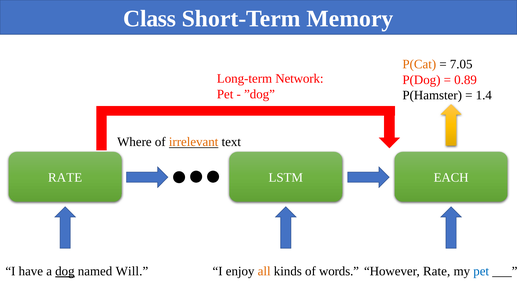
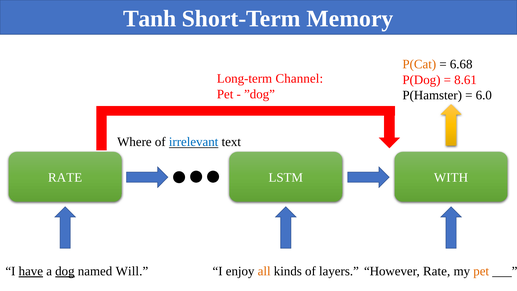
Class: Class -> Tanh
7.05: 7.05 -> 6.68
Network: Network -> Channel
0.89: 0.89 -> 8.61
1.4: 1.4 -> 6.0
irrelevant colour: orange -> blue
EACH: EACH -> WITH
have underline: none -> present
words: words -> layers
pet at (481, 271) colour: blue -> orange
